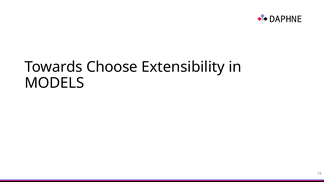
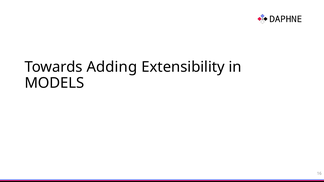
Choose: Choose -> Adding
